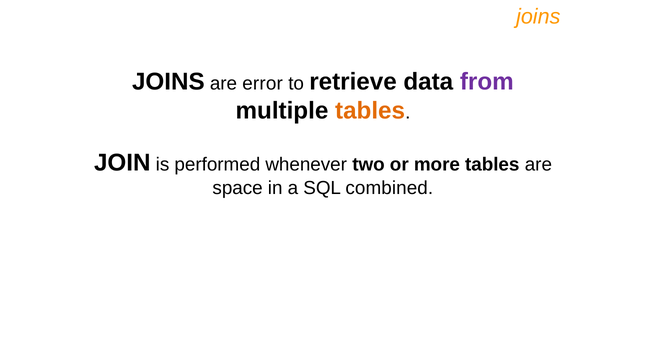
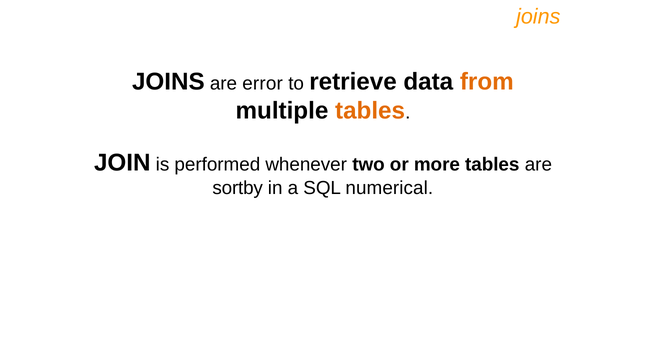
from colour: purple -> orange
space: space -> sortby
combined: combined -> numerical
